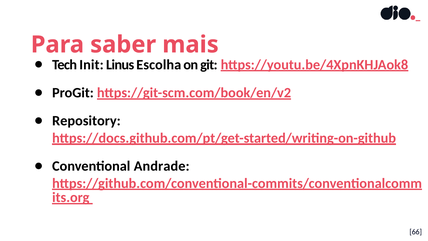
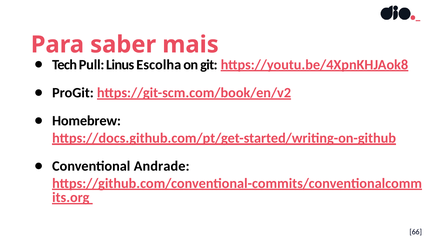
Init: Init -> Pull
Repository: Repository -> Homebrew
